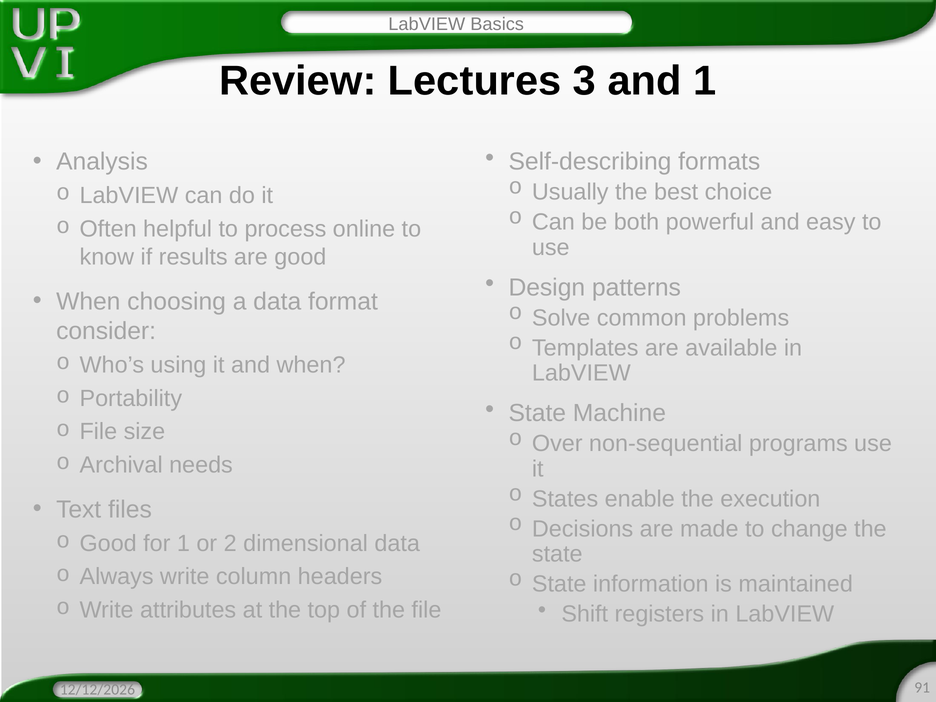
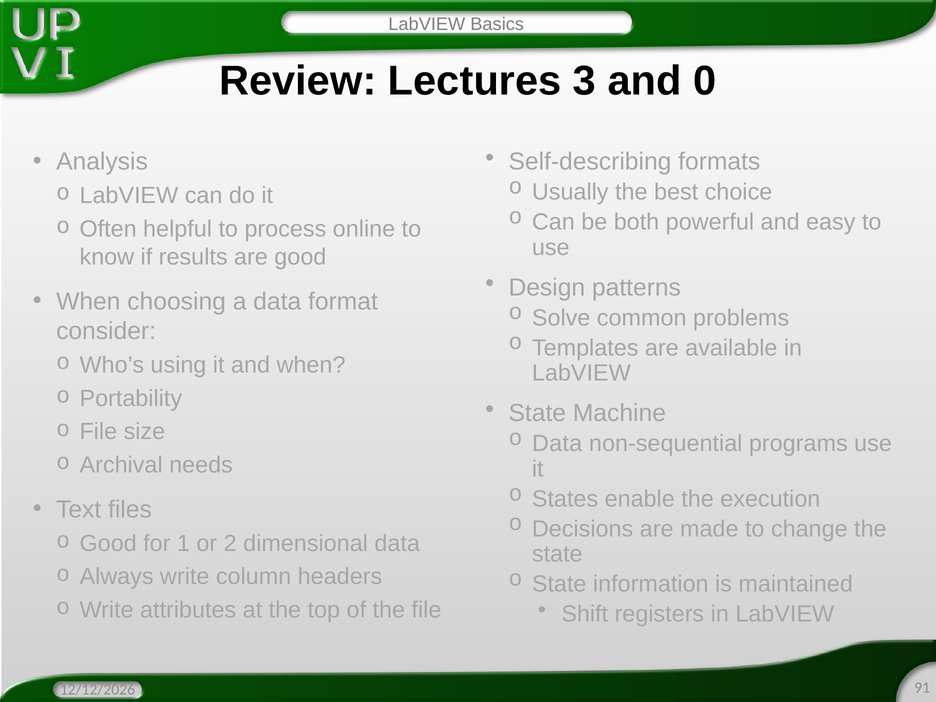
and 1: 1 -> 0
Over at (557, 444): Over -> Data
